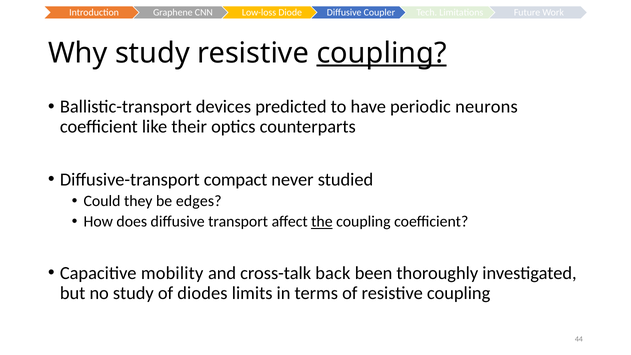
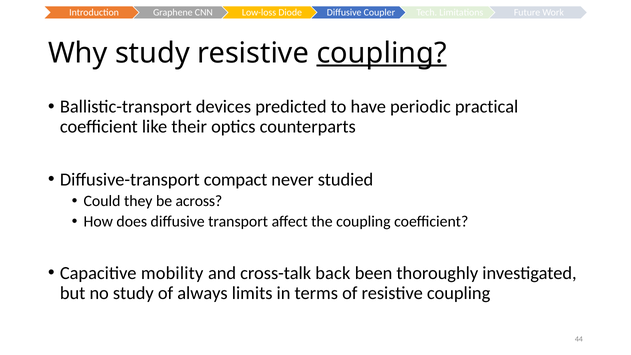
neurons: neurons -> practical
edges: edges -> across
the underline: present -> none
diodes: diodes -> always
